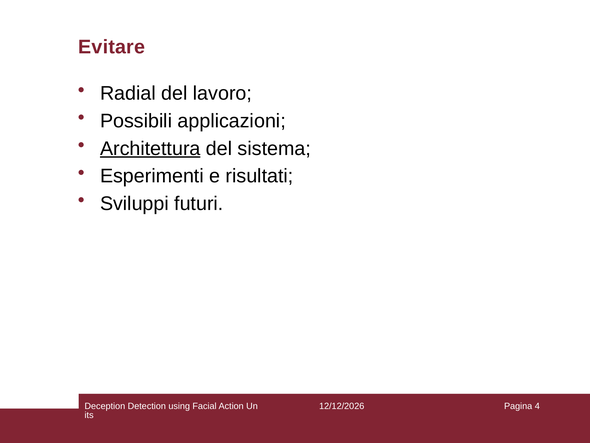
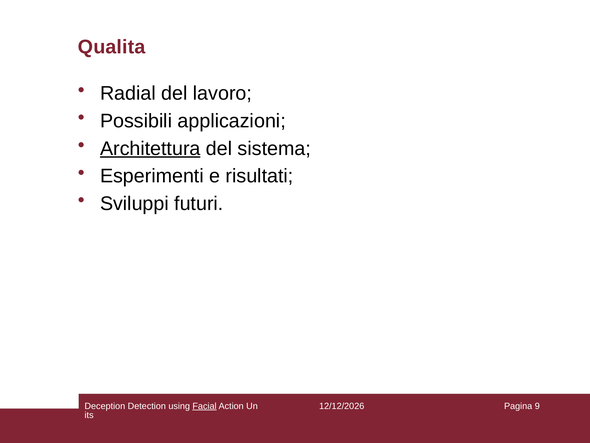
Evitare: Evitare -> Qualita
Facial underline: none -> present
4: 4 -> 9
